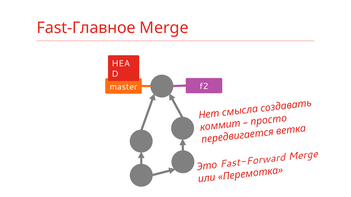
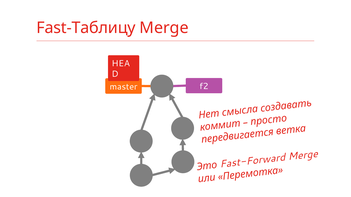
Fast-Главное: Fast-Главное -> Fast-Таблицу
